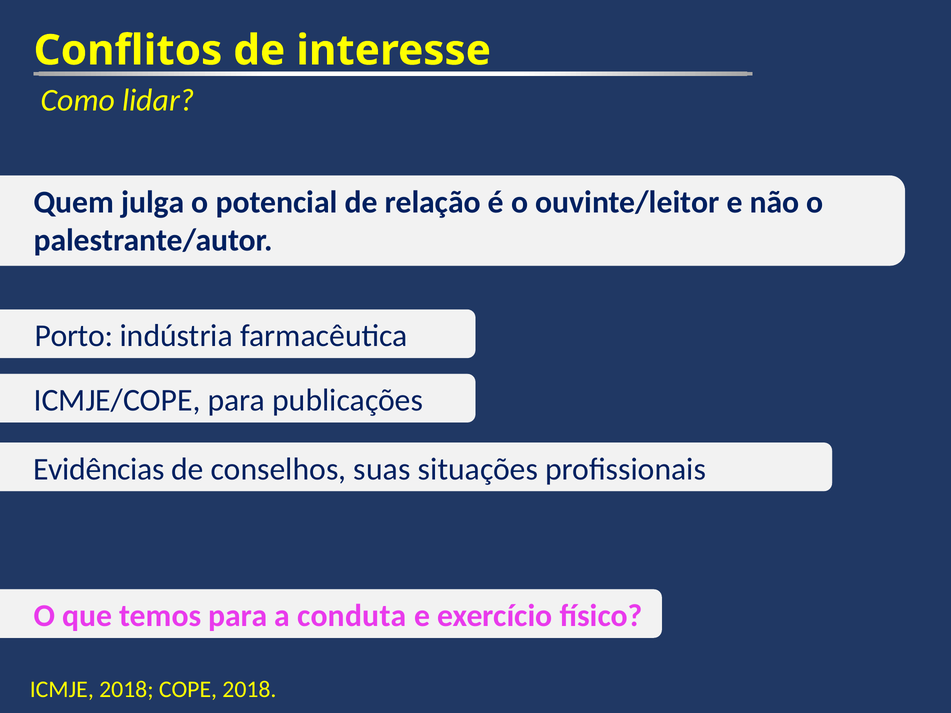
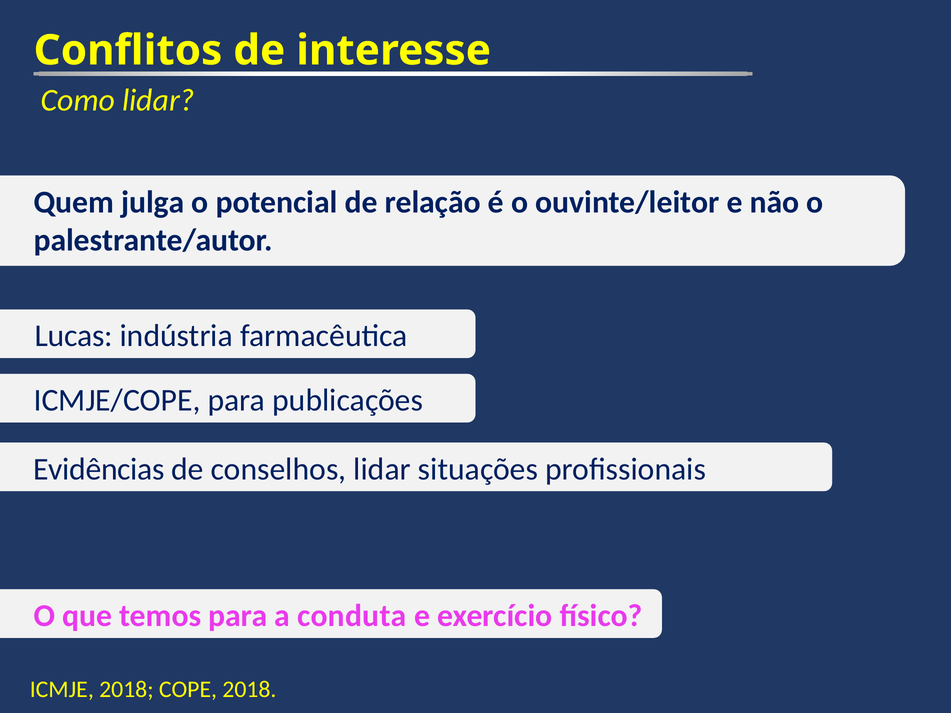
Porto: Porto -> Lucas
conselhos suas: suas -> lidar
